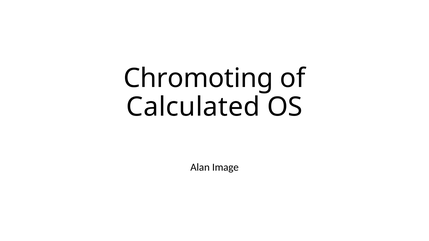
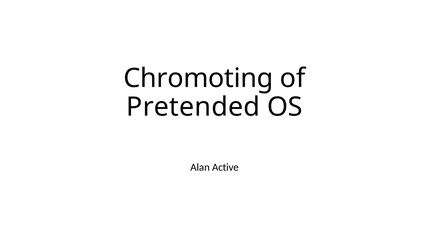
Calculated: Calculated -> Pretended
Image: Image -> Active
